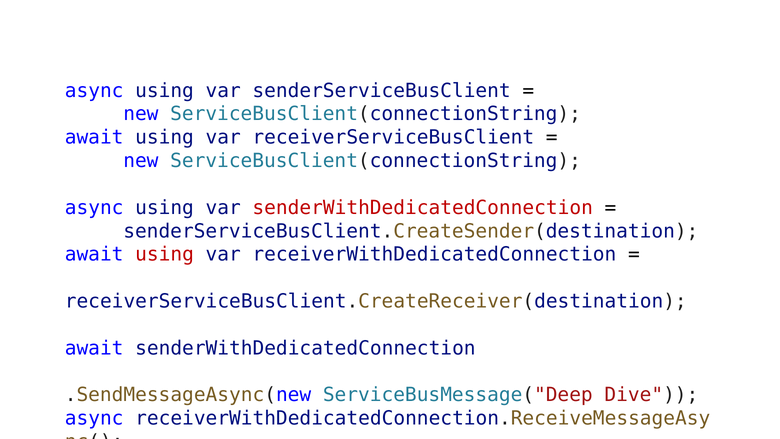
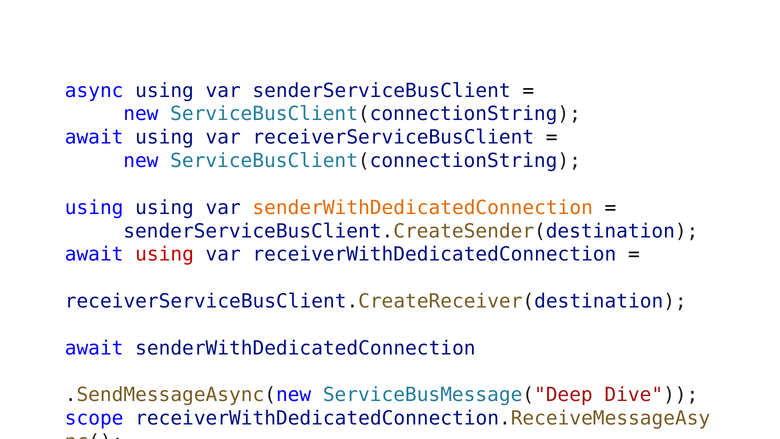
async at (94, 208): async -> using
senderWithDedicatedConnection at (423, 208) colour: red -> orange
async at (94, 418): async -> scope
